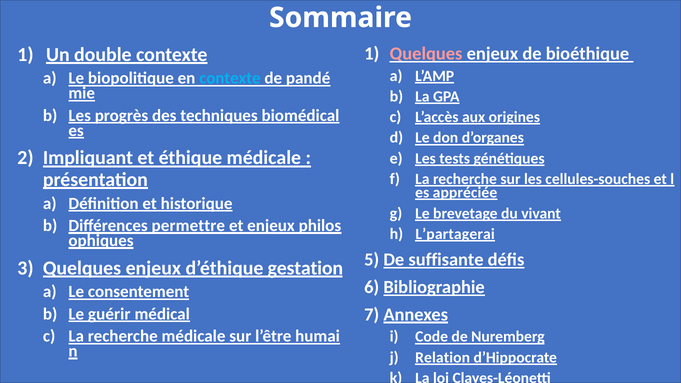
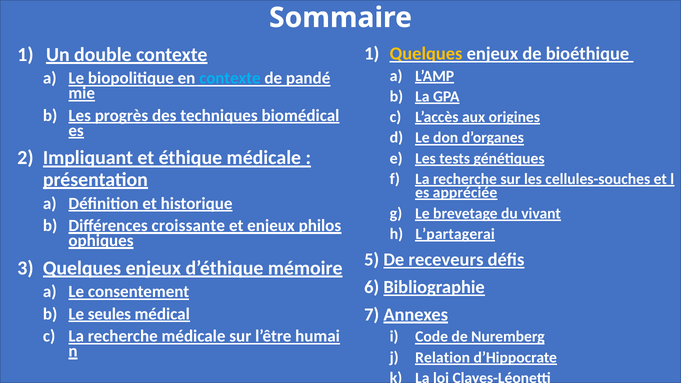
Quelques at (426, 54) colour: pink -> yellow
permettre: permettre -> croissante
suffisante: suffisante -> receveurs
gestation: gestation -> mémoire
guérir: guérir -> seules
